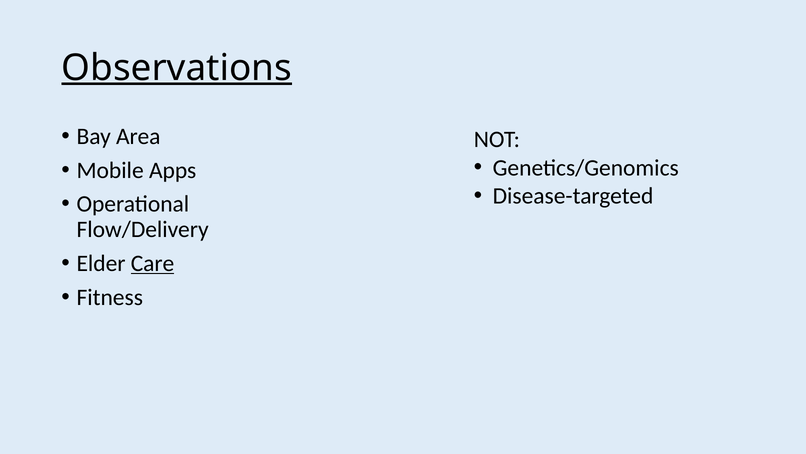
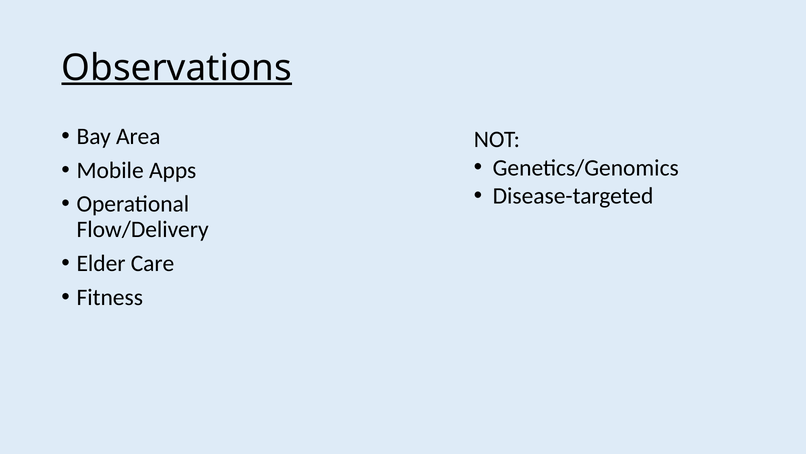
Care underline: present -> none
